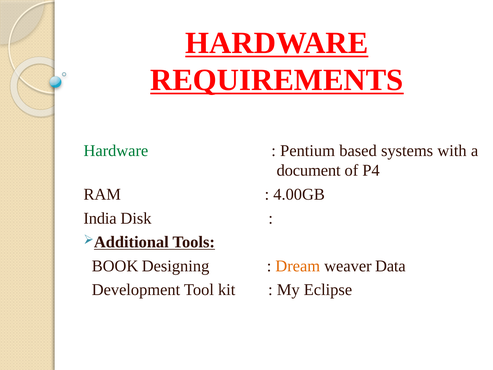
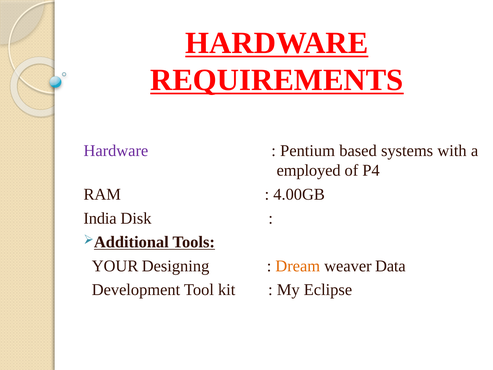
Hardware at (116, 151) colour: green -> purple
document: document -> employed
BOOK: BOOK -> YOUR
